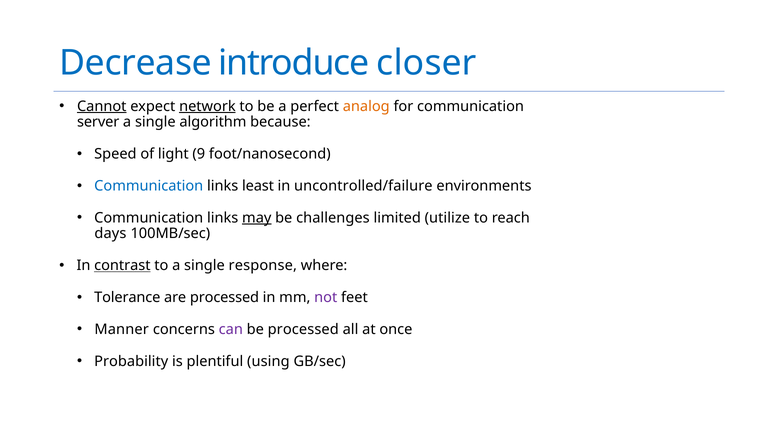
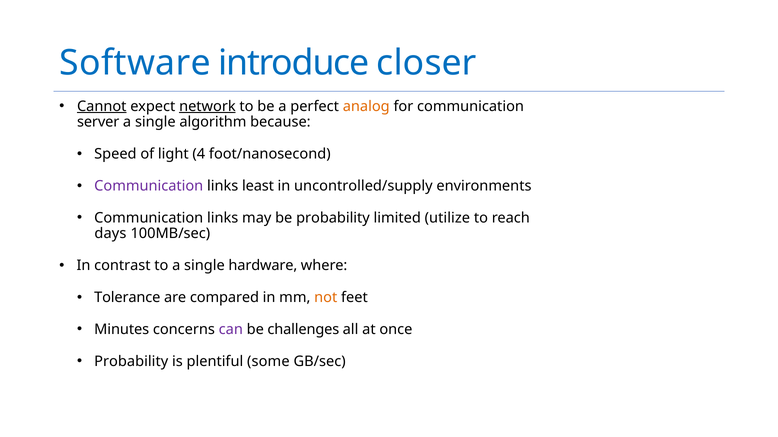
Decrease: Decrease -> Software
9: 9 -> 4
Communication at (149, 186) colour: blue -> purple
uncontrolled/failure: uncontrolled/failure -> uncontrolled/supply
may underline: present -> none
be challenges: challenges -> probability
contrast underline: present -> none
response: response -> hardware
are processed: processed -> compared
not colour: purple -> orange
Manner: Manner -> Minutes
be processed: processed -> challenges
using: using -> some
